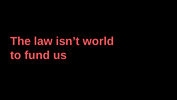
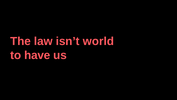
fund: fund -> have
